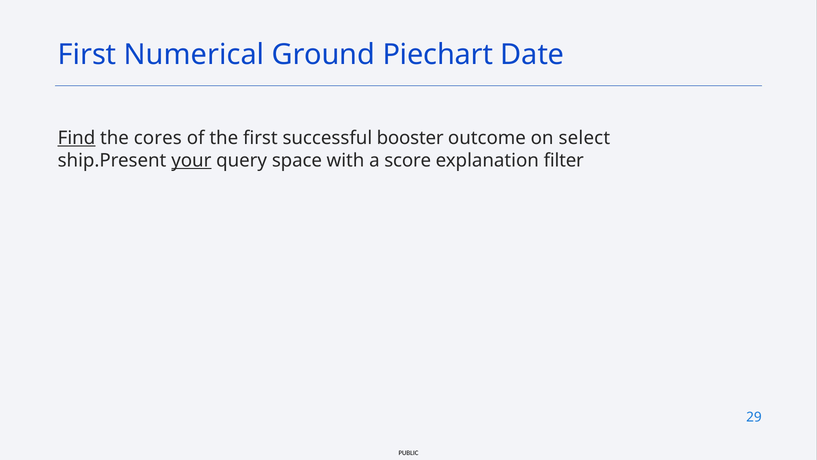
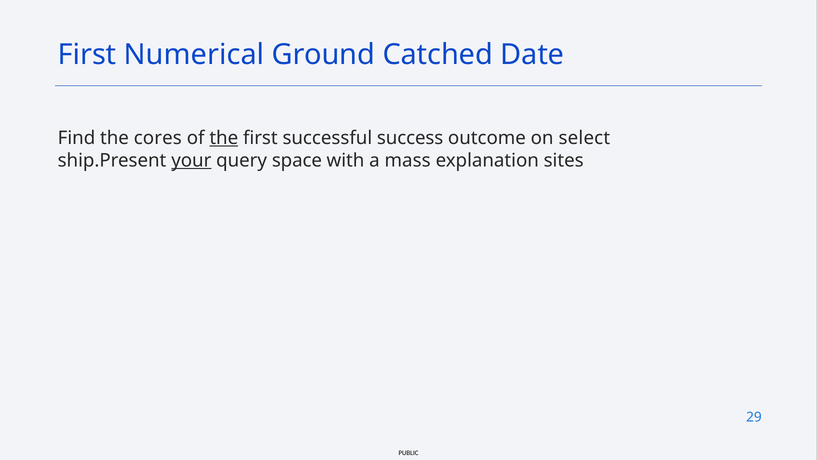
Piechart: Piechart -> Catched
Find underline: present -> none
the at (224, 138) underline: none -> present
booster: booster -> success
score: score -> mass
filter: filter -> sites
